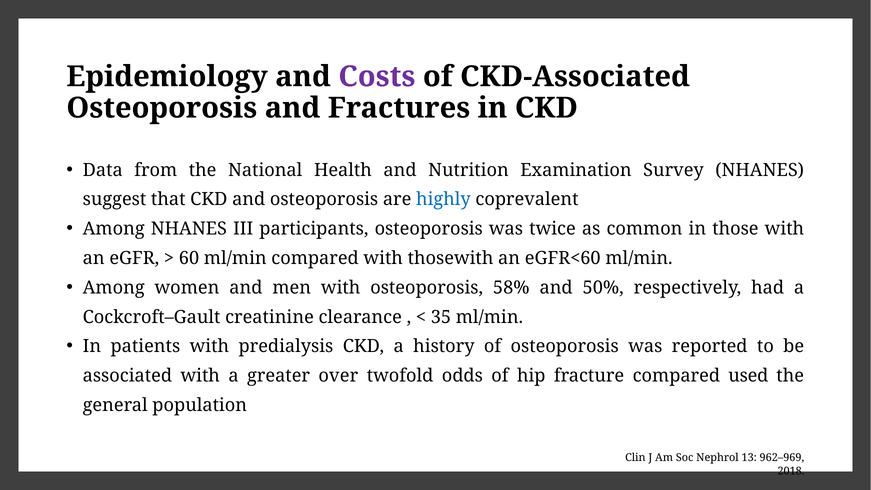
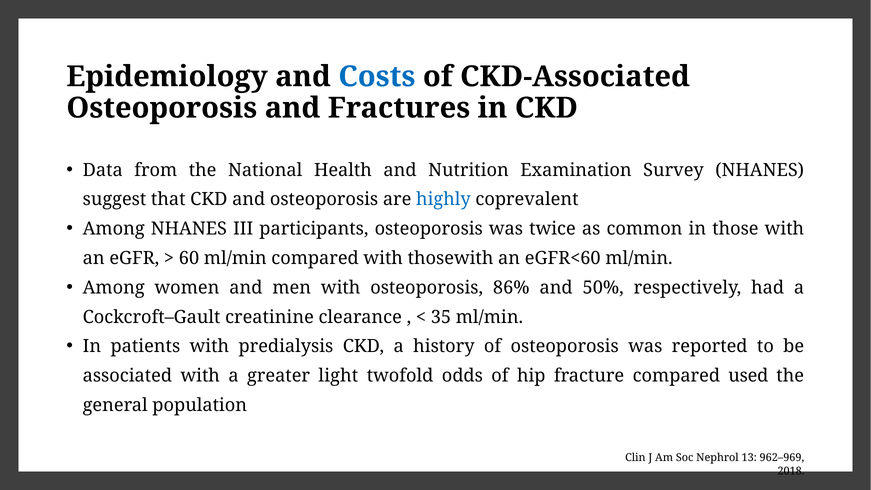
Costs colour: purple -> blue
58%: 58% -> 86%
over: over -> light
